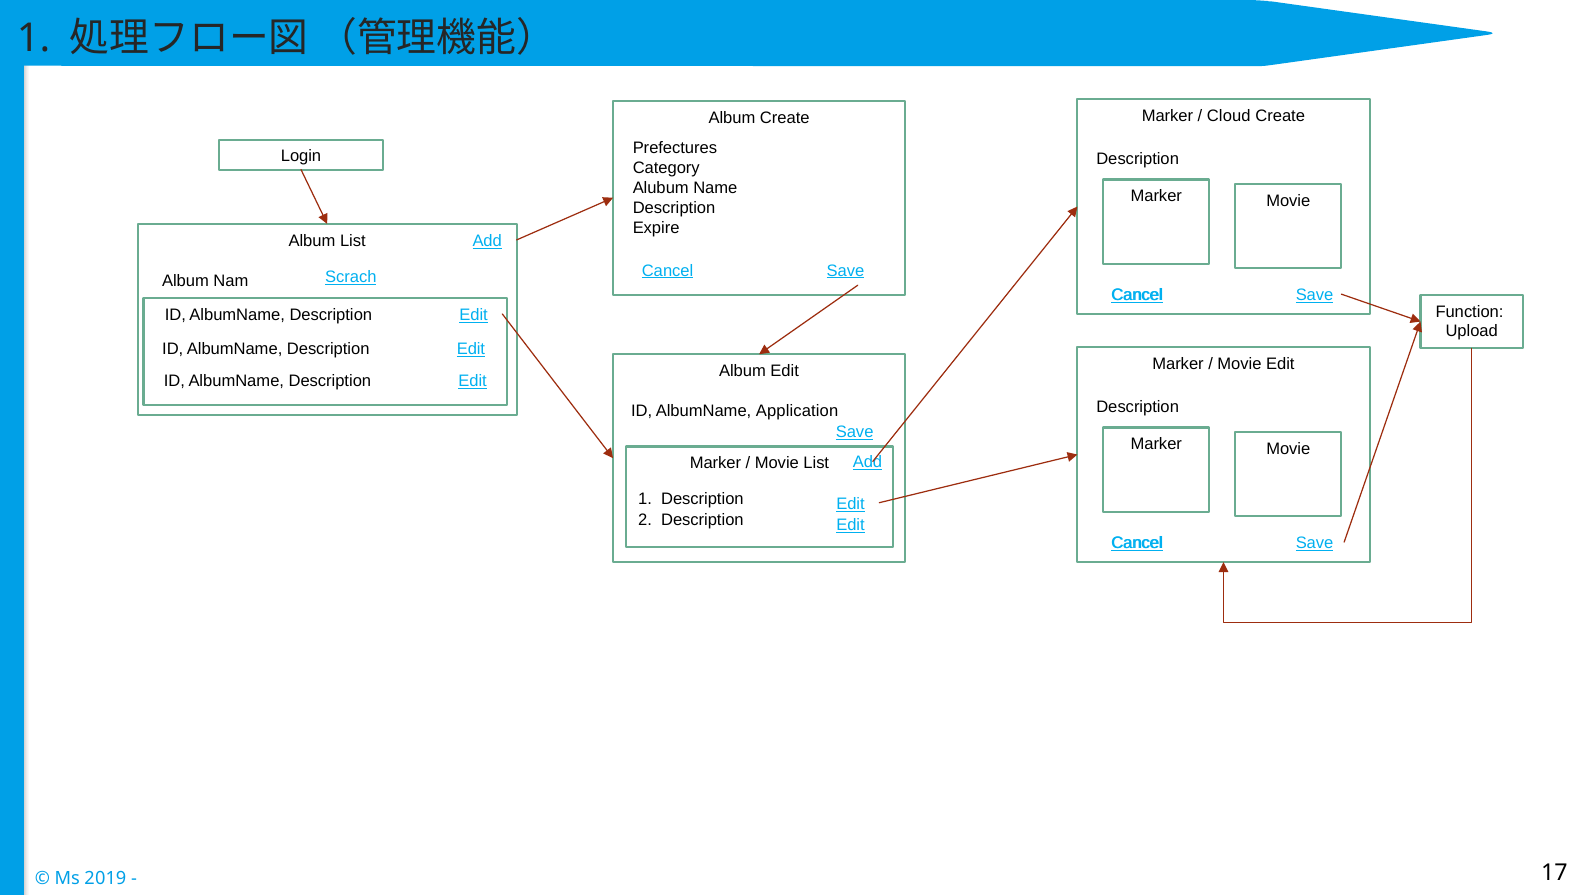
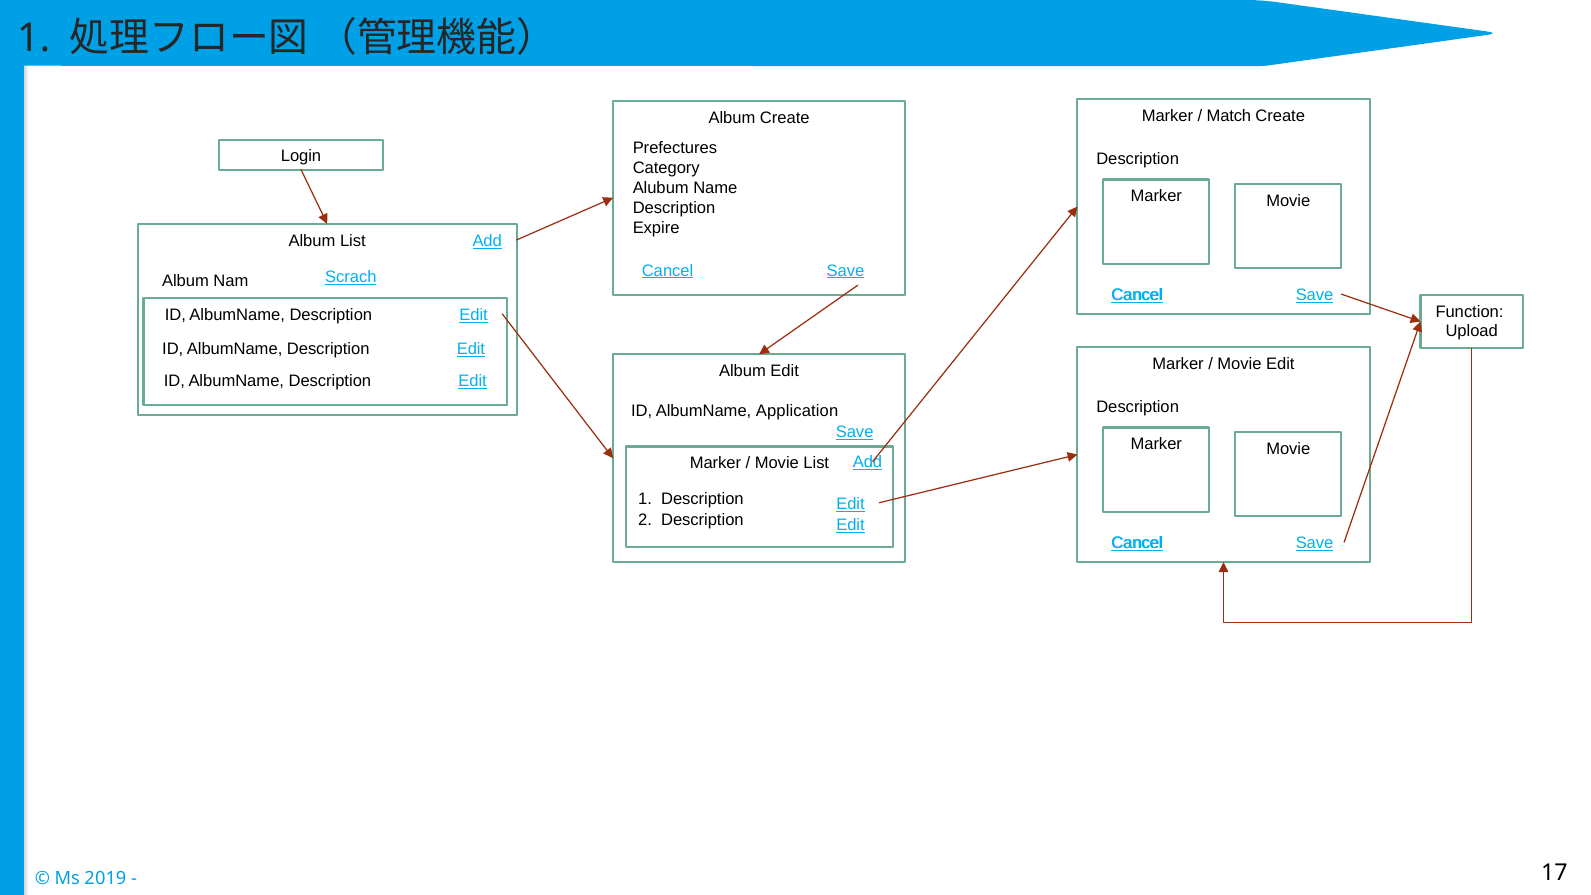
Cloud: Cloud -> Match
